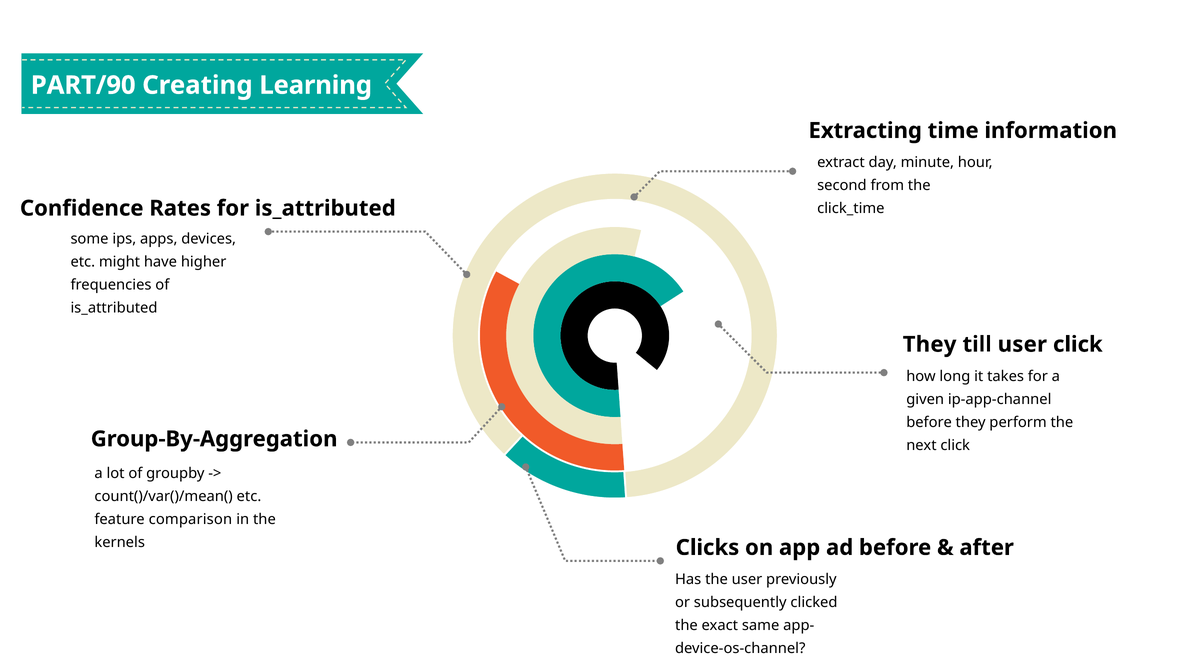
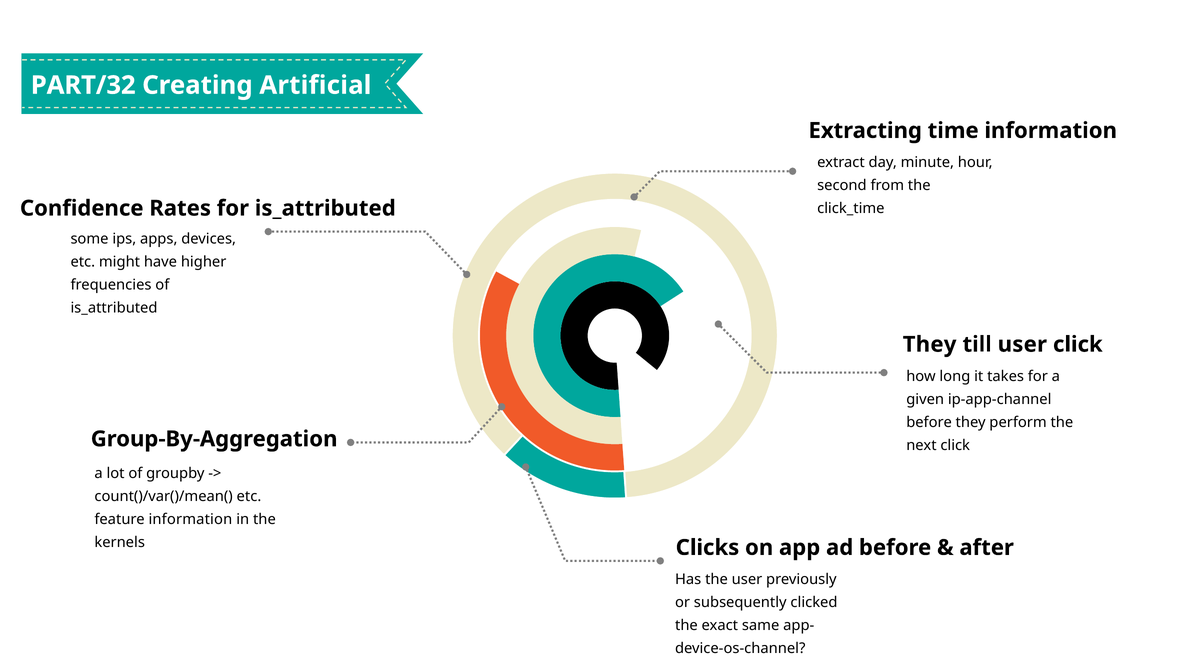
PART/90: PART/90 -> PART/32
Learning: Learning -> Artificial
feature comparison: comparison -> information
